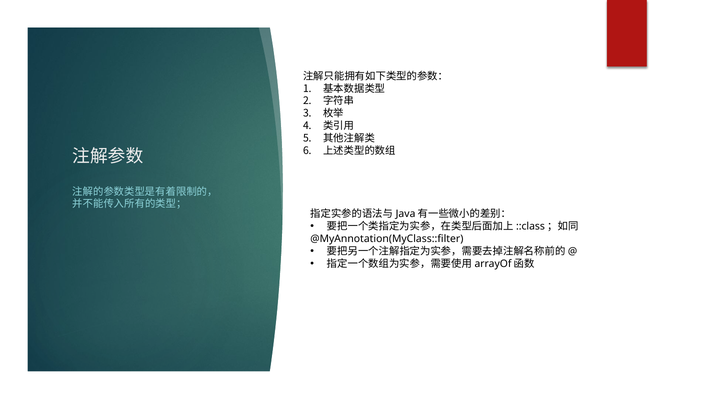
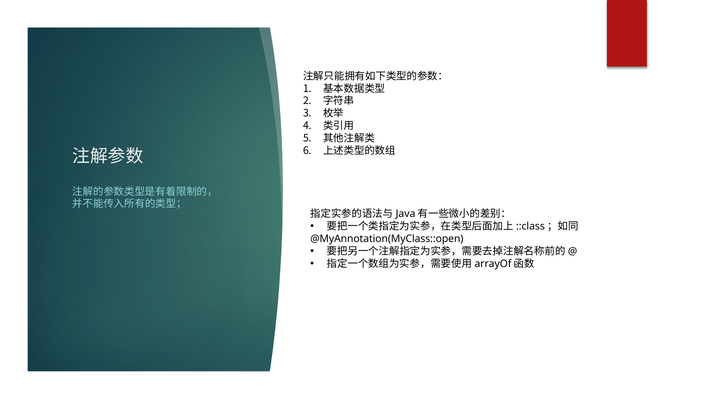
@MyAnnotation(MyClass::filter: @MyAnnotation(MyClass::filter -> @MyAnnotation(MyClass::open
